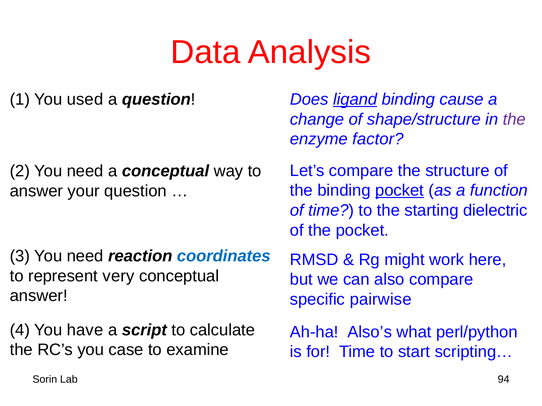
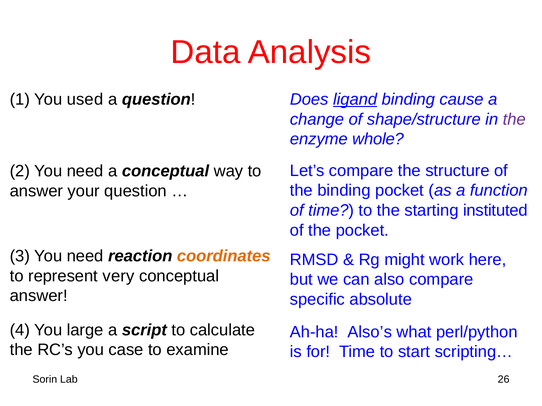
factor: factor -> whole
pocket at (400, 191) underline: present -> none
dielectric: dielectric -> instituted
coordinates colour: blue -> orange
pairwise: pairwise -> absolute
have: have -> large
94: 94 -> 26
